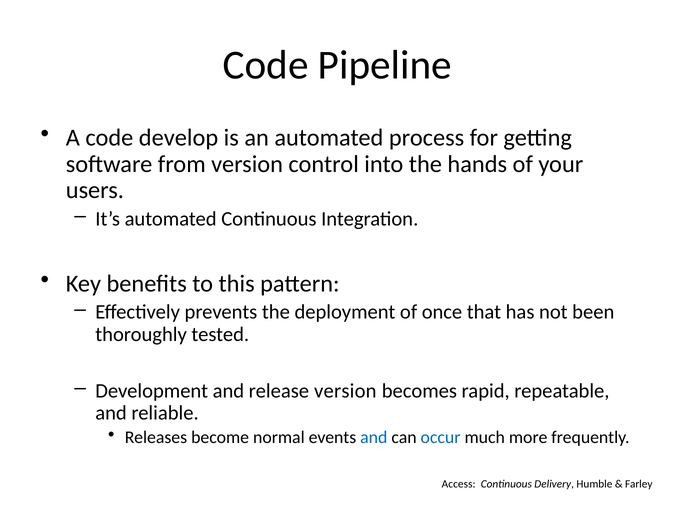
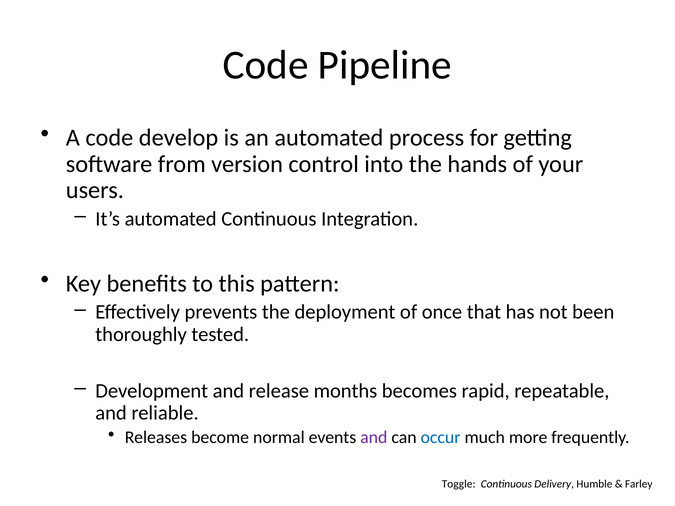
release version: version -> months
and at (374, 438) colour: blue -> purple
Access: Access -> Toggle
